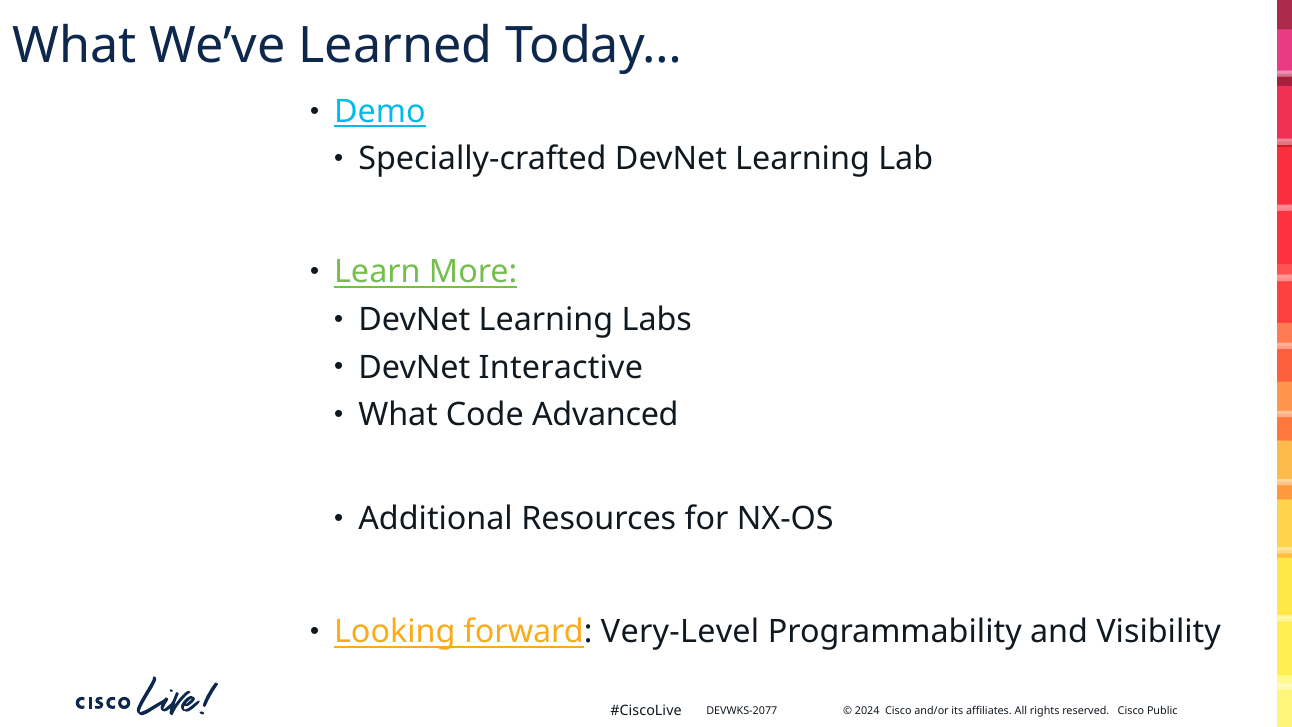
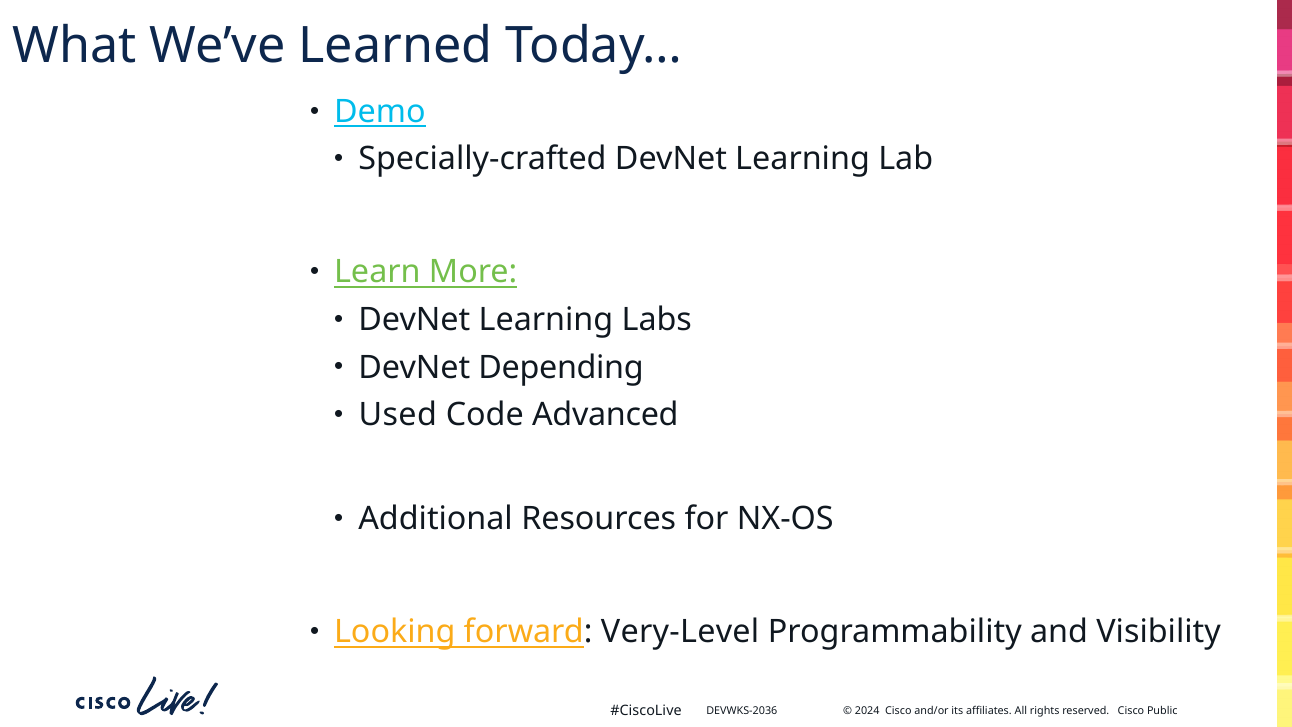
Interactive: Interactive -> Depending
What at (398, 415): What -> Used
DEVWKS-2077: DEVWKS-2077 -> DEVWKS-2036
